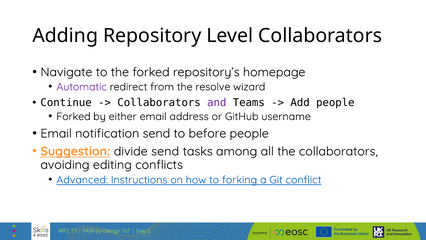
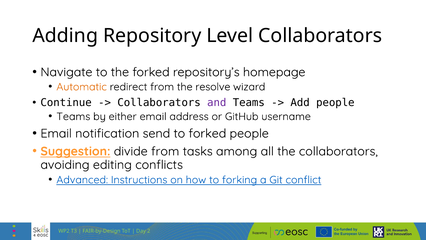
Automatic colour: purple -> orange
Forked at (73, 116): Forked -> Teams
to before: before -> forked
divide send: send -> from
